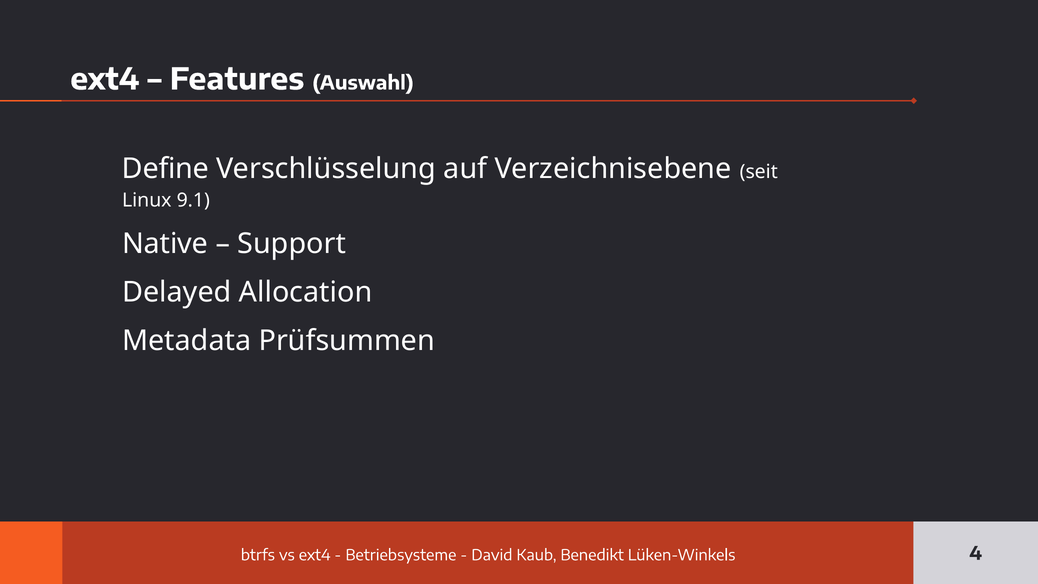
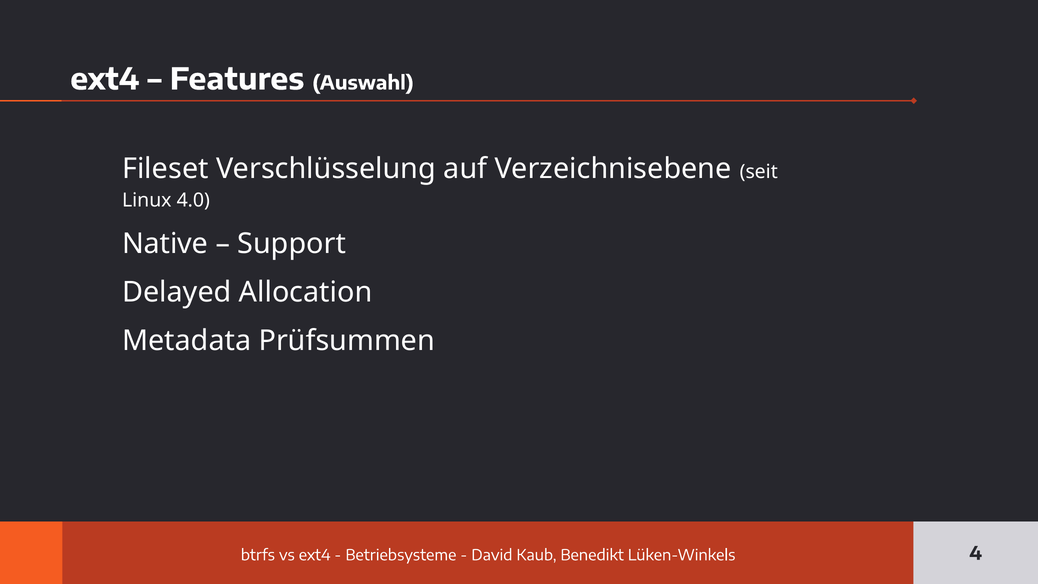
Define: Define -> Fileset
9.1: 9.1 -> 4.0
